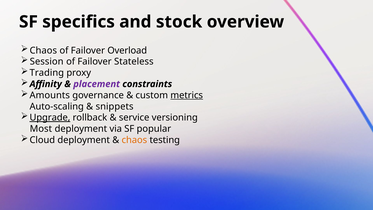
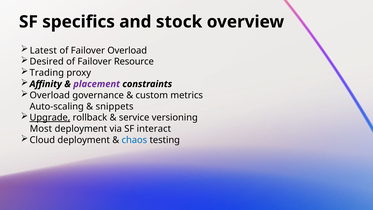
Chaos at (43, 50): Chaos -> Latest
Session: Session -> Desired
Stateless: Stateless -> Resource
Amounts at (50, 95): Amounts -> Overload
metrics underline: present -> none
popular: popular -> interact
chaos at (134, 140) colour: orange -> blue
